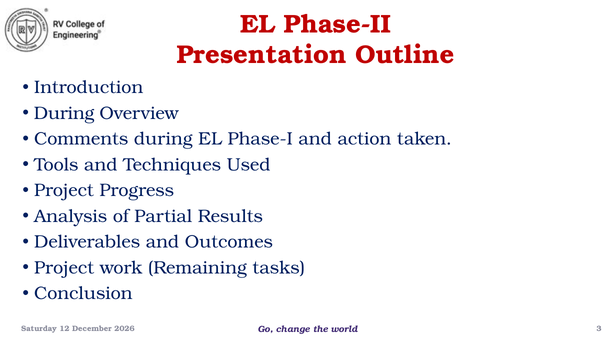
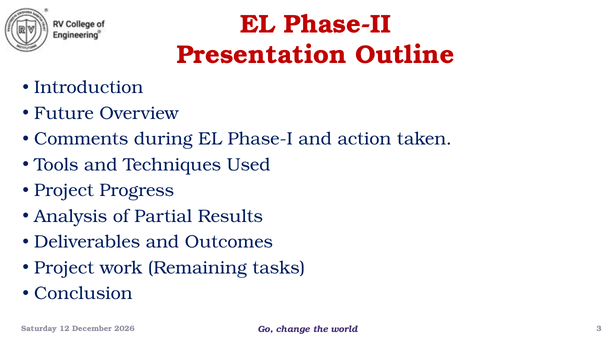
During at (64, 113): During -> Future
